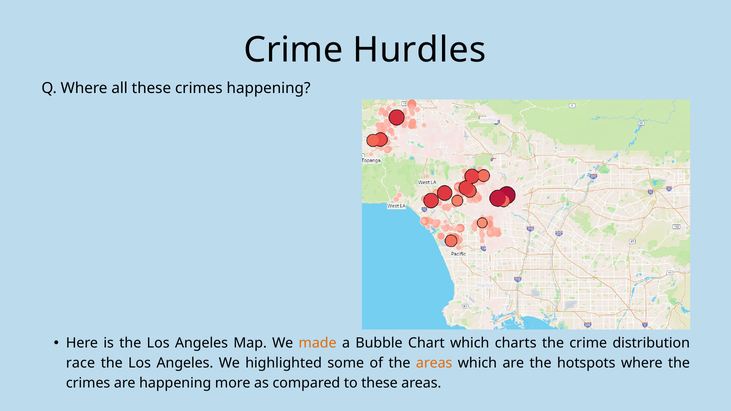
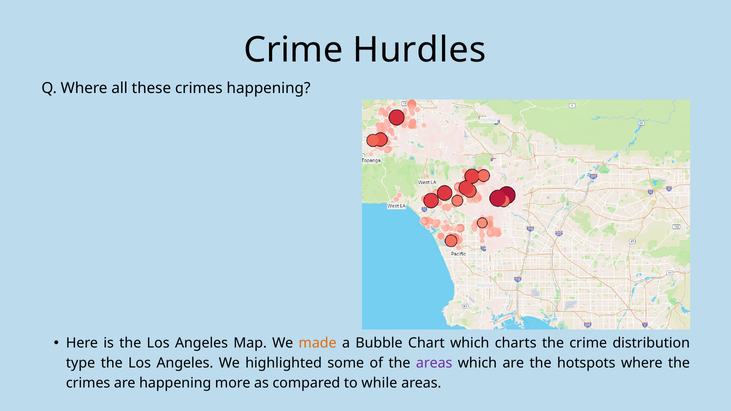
race: race -> type
areas at (434, 363) colour: orange -> purple
to these: these -> while
